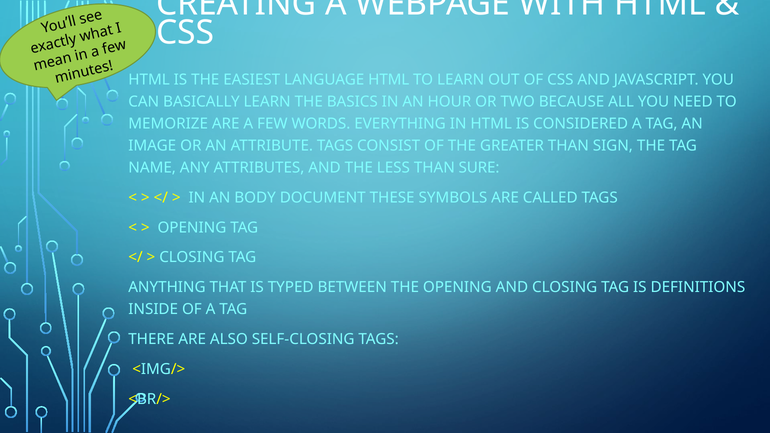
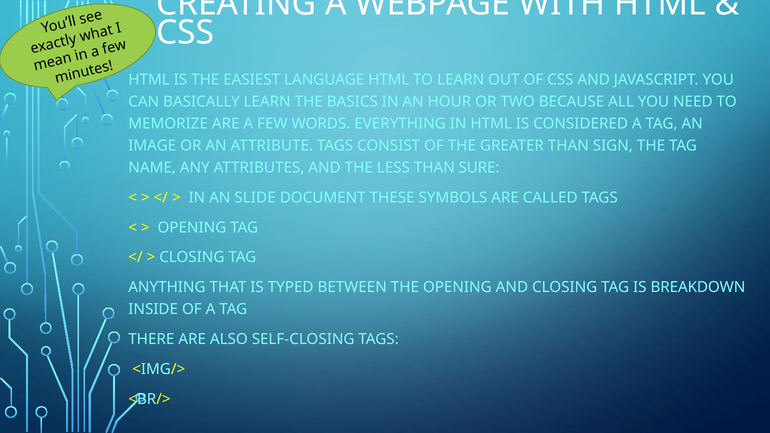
BODY: BODY -> SLIDE
DEFINITIONS: DEFINITIONS -> BREAKDOWN
